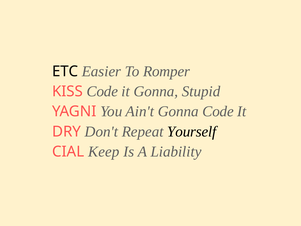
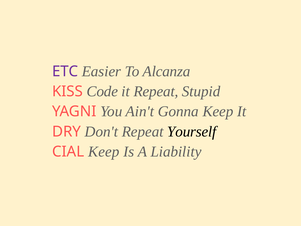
ETC colour: black -> purple
Romper: Romper -> Alcanza
it Gonna: Gonna -> Repeat
Gonna Code: Code -> Keep
